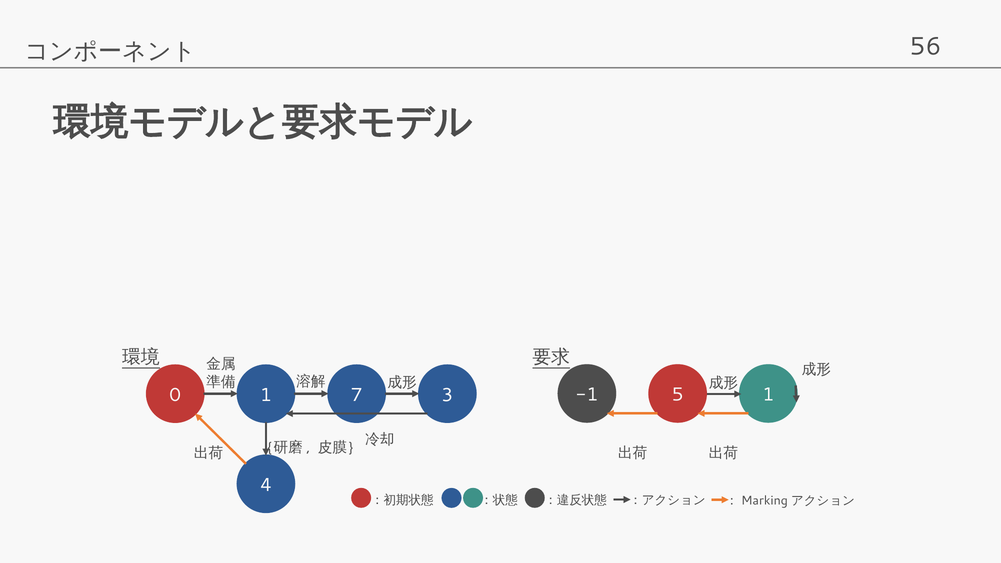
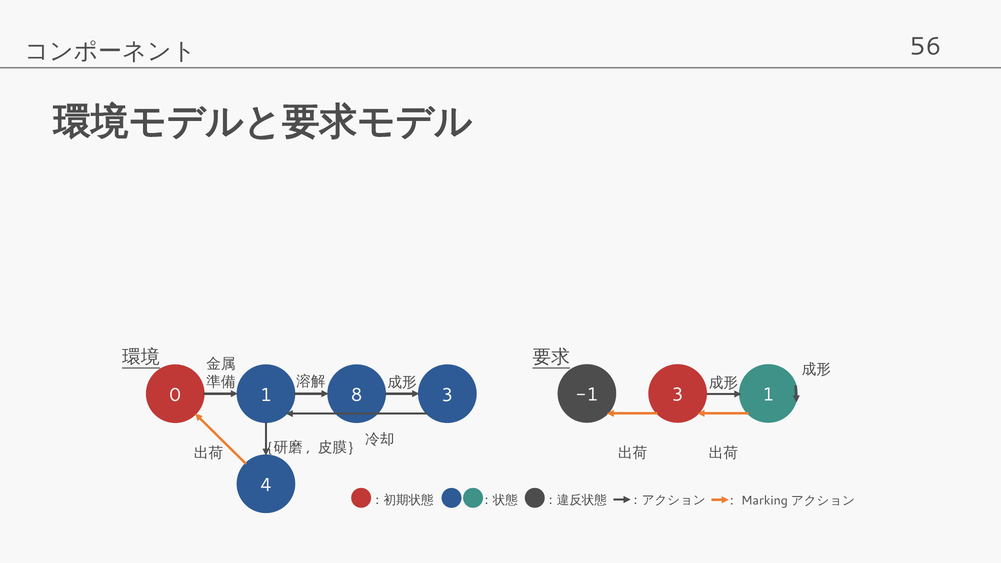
-1 5: 5 -> 3
7: 7 -> 8
